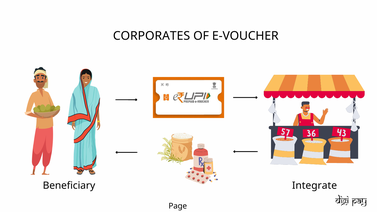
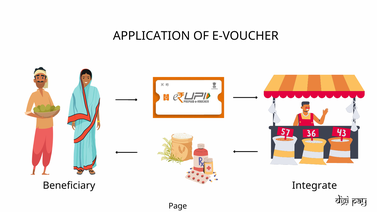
CORPORATES: CORPORATES -> APPLICATION
